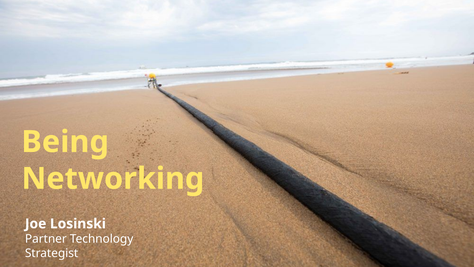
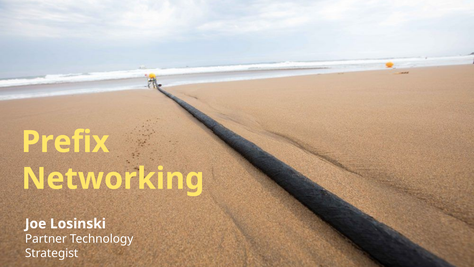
Being: Being -> Prefix
